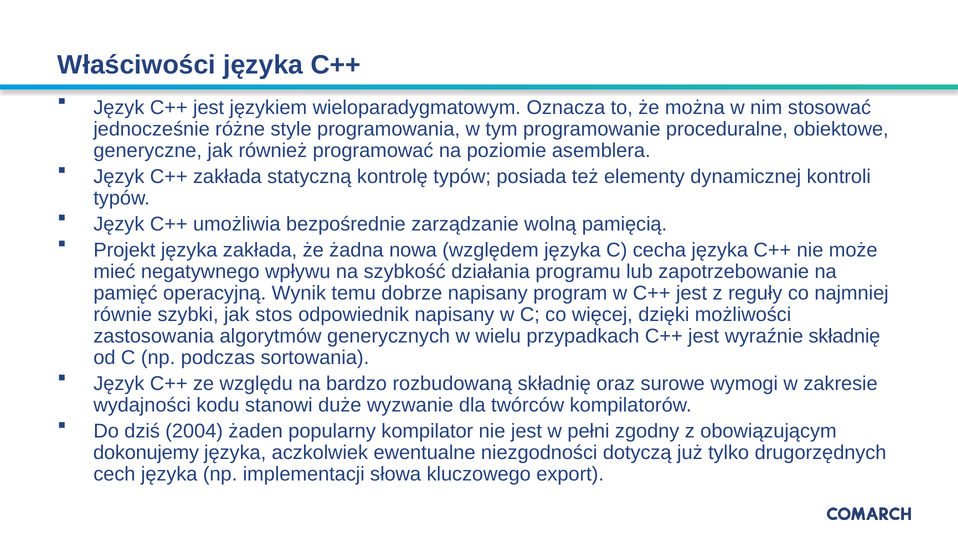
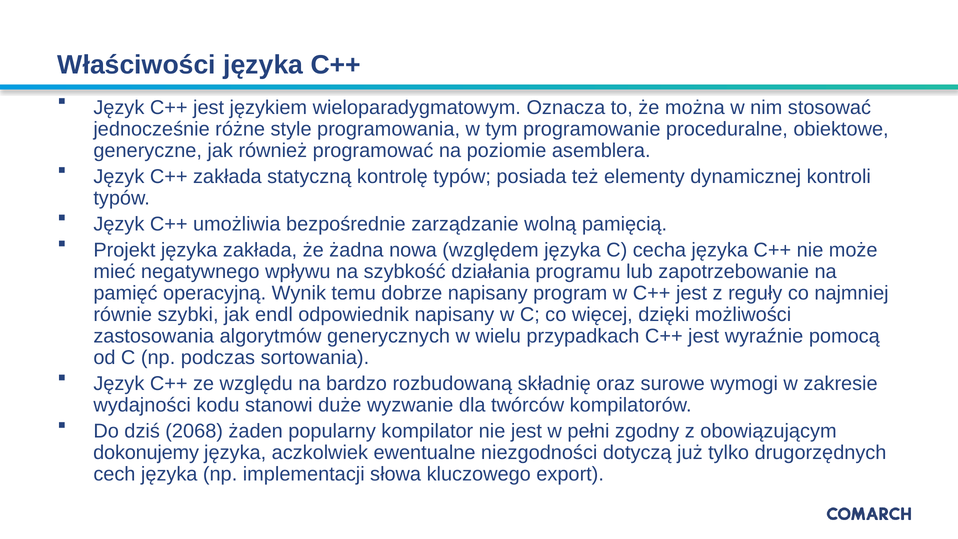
stos: stos -> endl
wyraźnie składnię: składnię -> pomocą
2004: 2004 -> 2068
